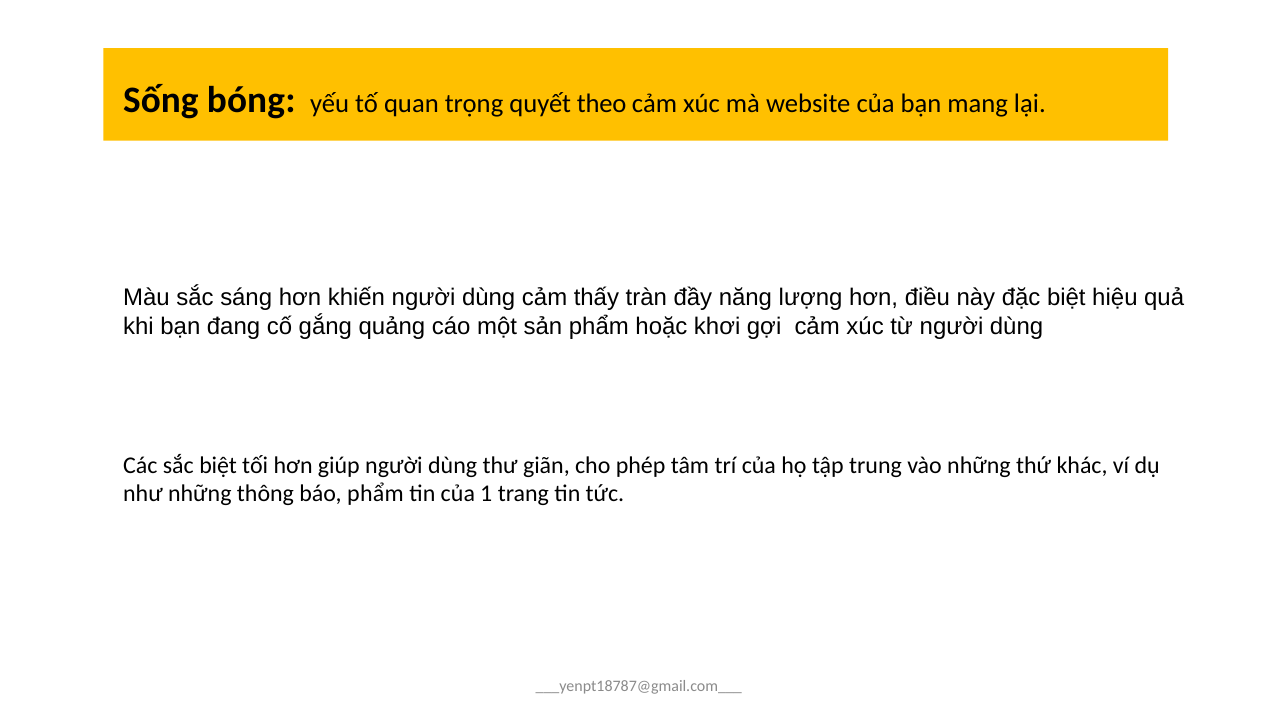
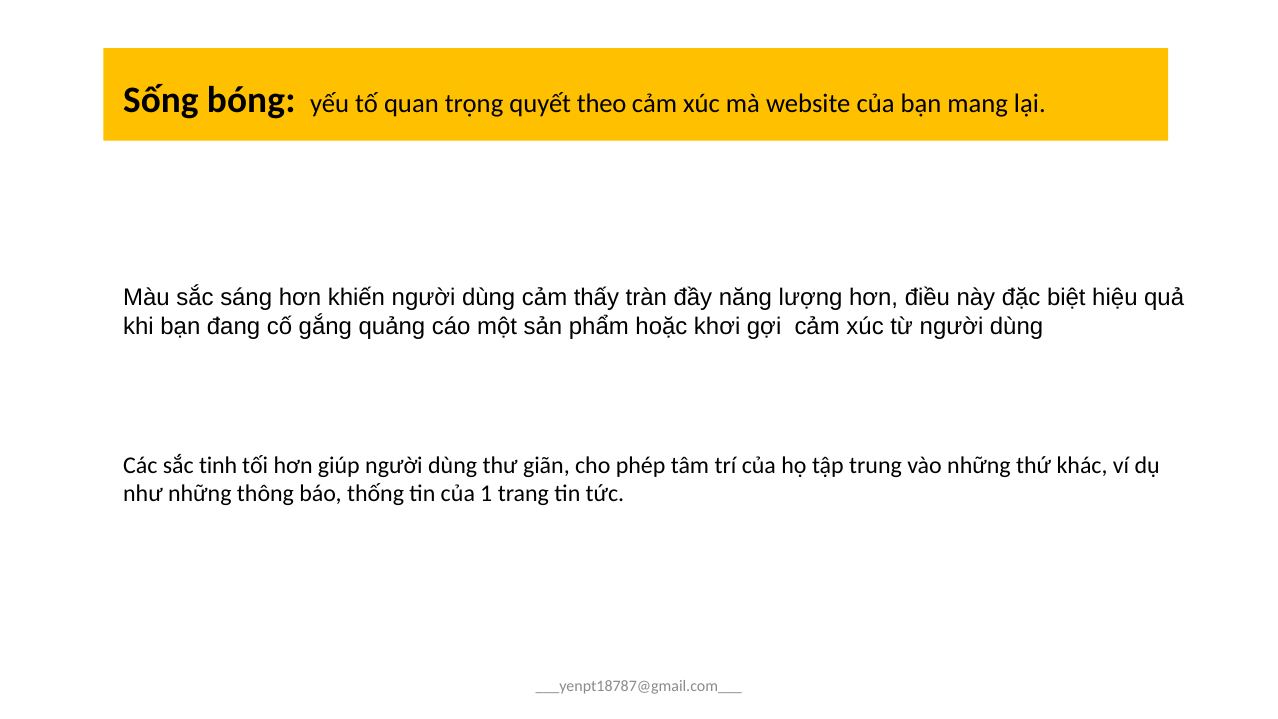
sắc biệt: biệt -> tinh
báo phẩm: phẩm -> thống
